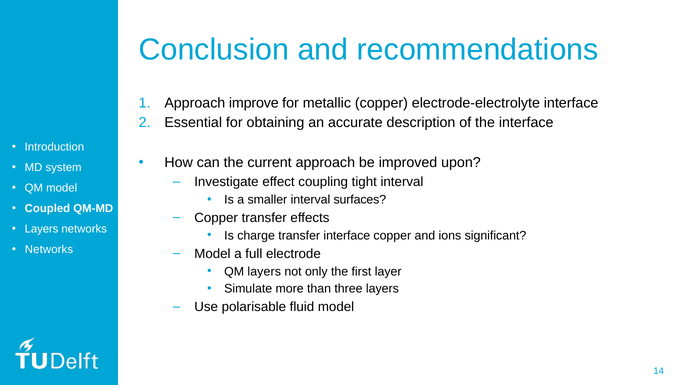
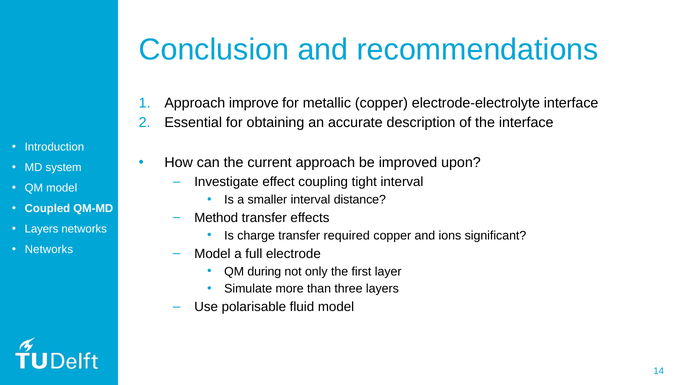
surfaces: surfaces -> distance
Copper at (216, 218): Copper -> Method
transfer interface: interface -> required
QM layers: layers -> during
